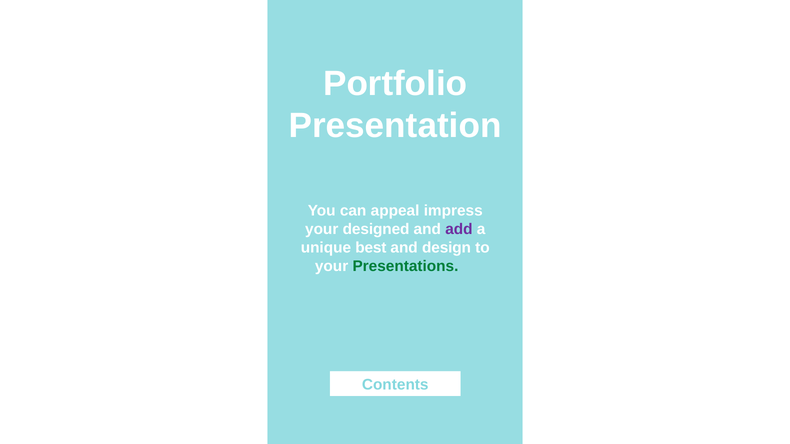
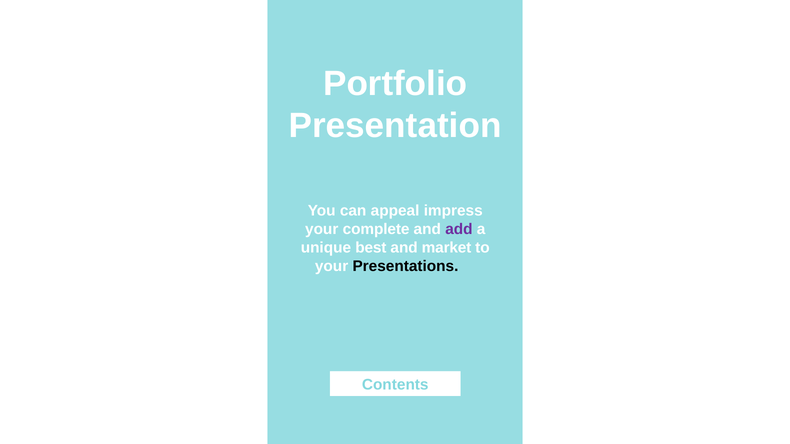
designed: designed -> complete
design: design -> market
Presentations colour: green -> black
